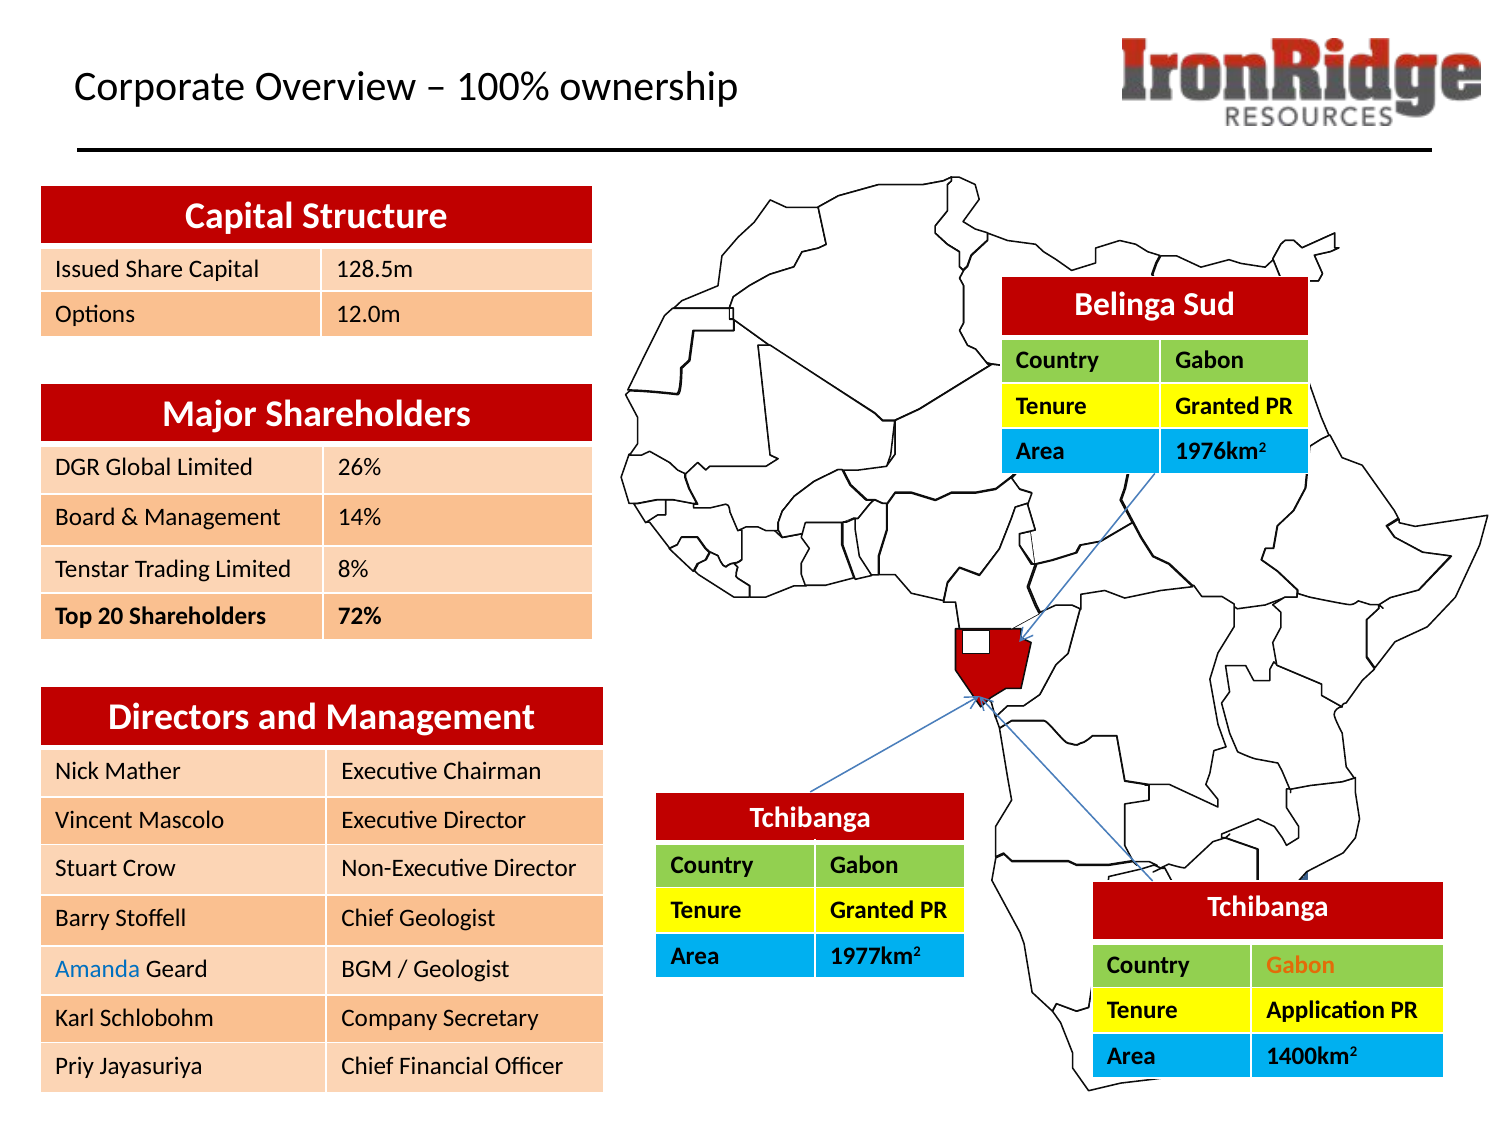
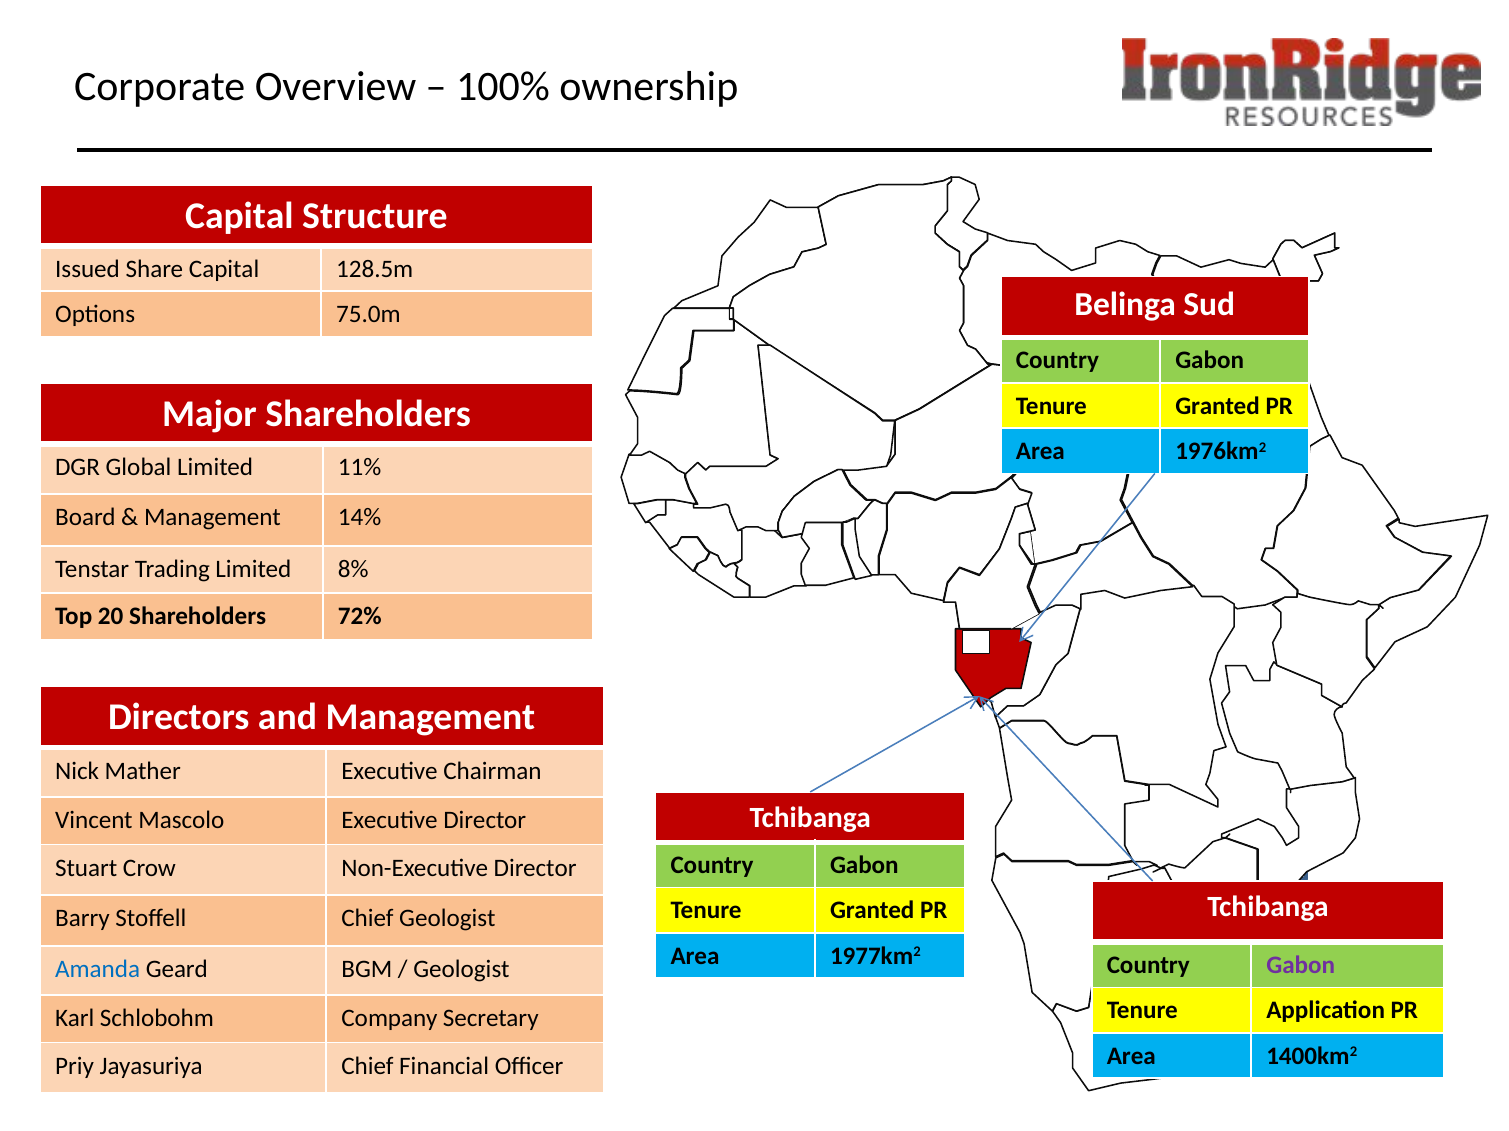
12.0m: 12.0m -> 75.0m
26%: 26% -> 11%
Gabon at (1301, 966) colour: orange -> purple
